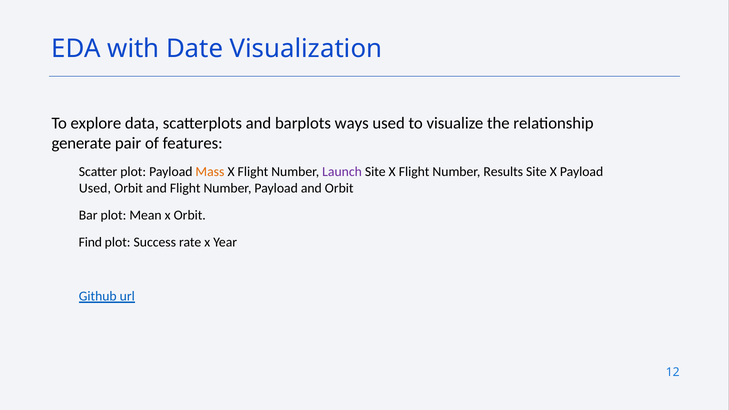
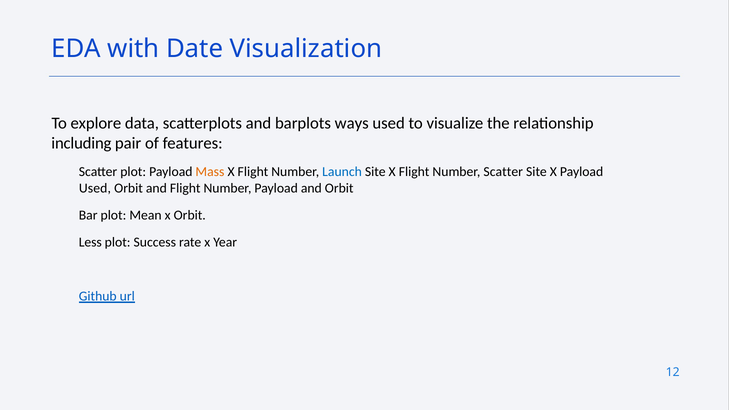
generate: generate -> including
Launch colour: purple -> blue
Number Results: Results -> Scatter
Find: Find -> Less
